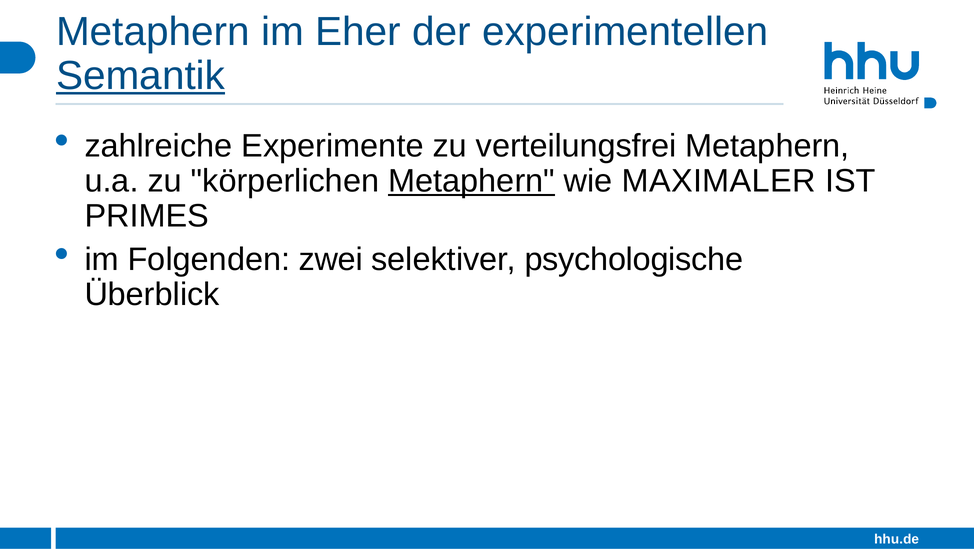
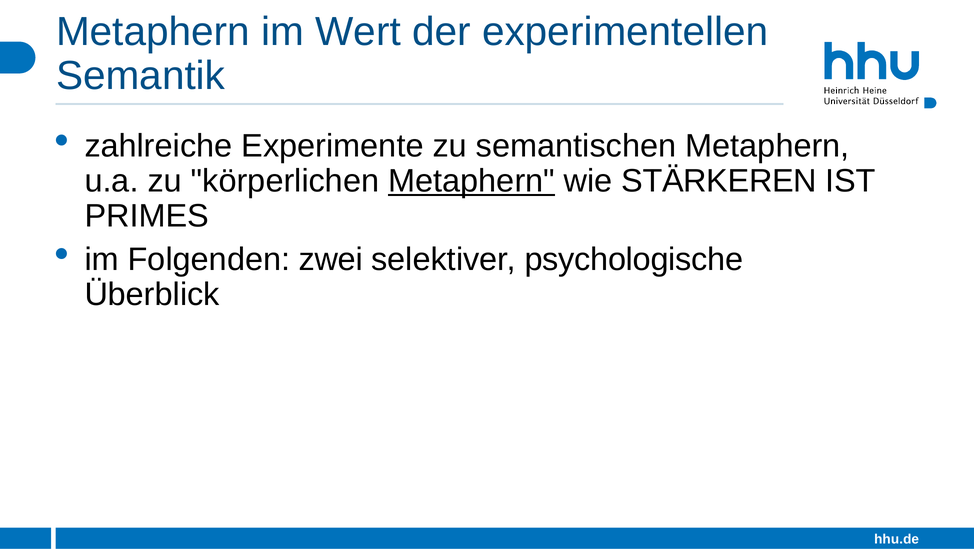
Eher: Eher -> Wert
Semantik underline: present -> none
verteilungsfrei: verteilungsfrei -> semantischen
MAXIMALER: MAXIMALER -> STÄRKEREN
